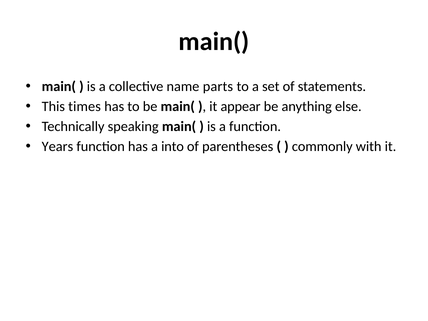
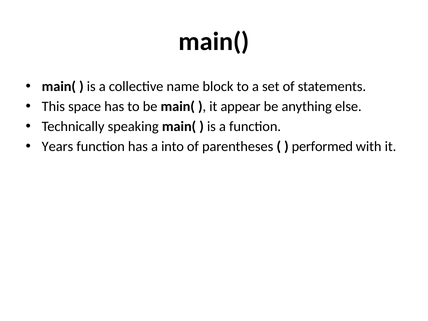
parts: parts -> block
times: times -> space
commonly: commonly -> performed
